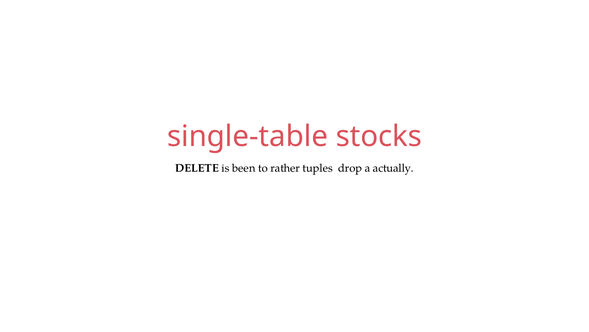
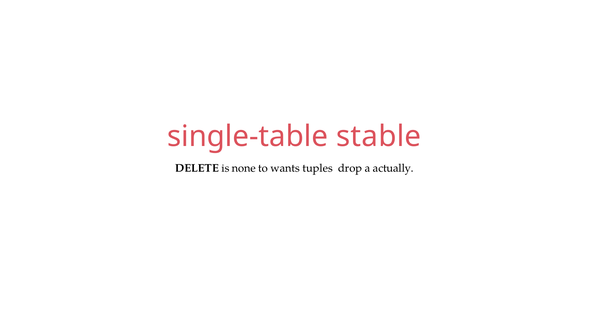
stocks: stocks -> stable
been: been -> none
rather: rather -> wants
